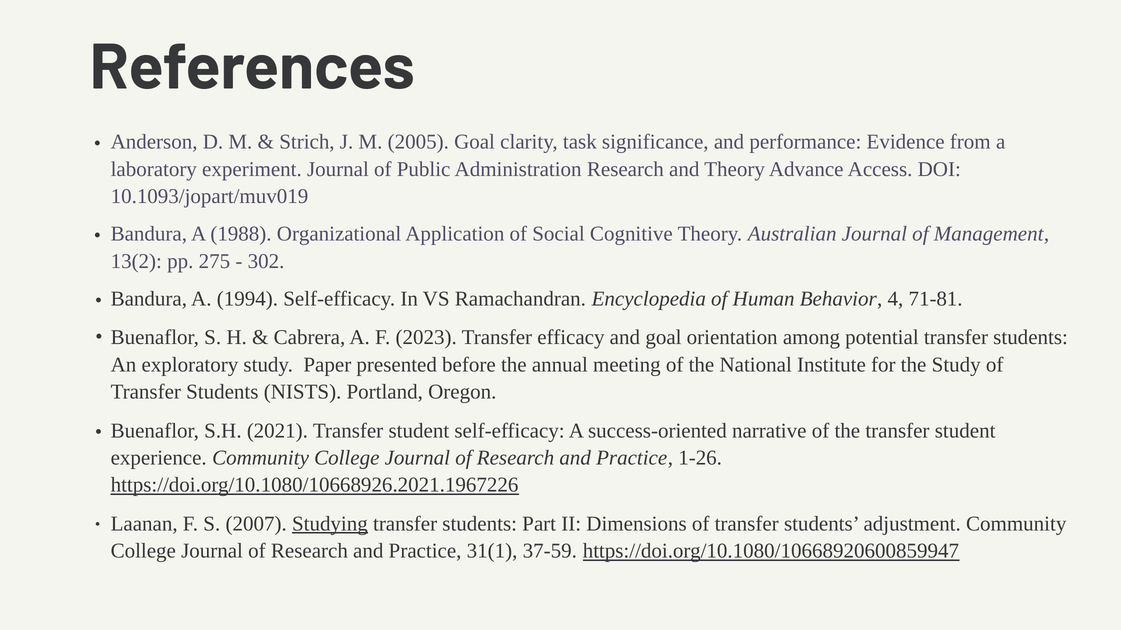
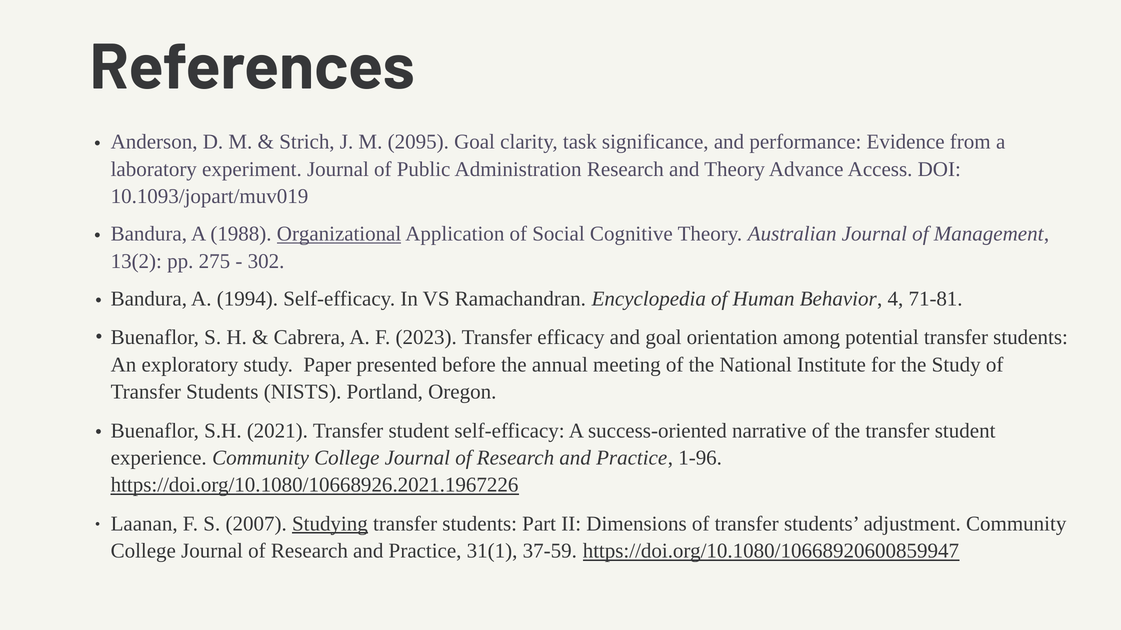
2005: 2005 -> 2095
Organizational underline: none -> present
1-26: 1-26 -> 1-96
